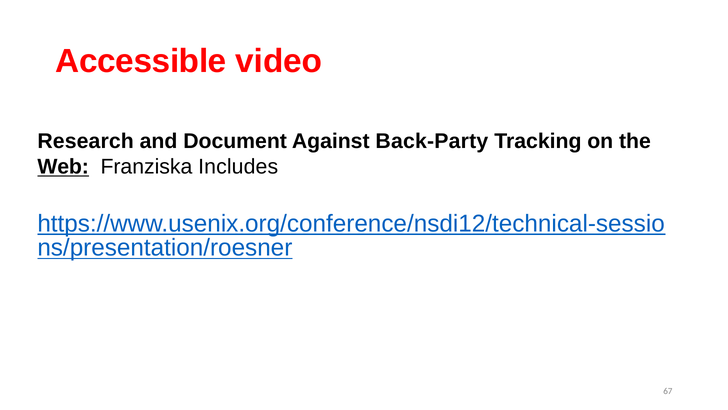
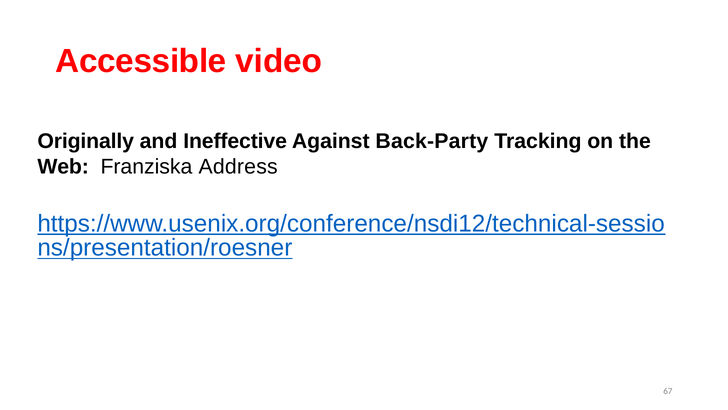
Research: Research -> Originally
Document: Document -> Ineffective
Web underline: present -> none
Includes: Includes -> Address
